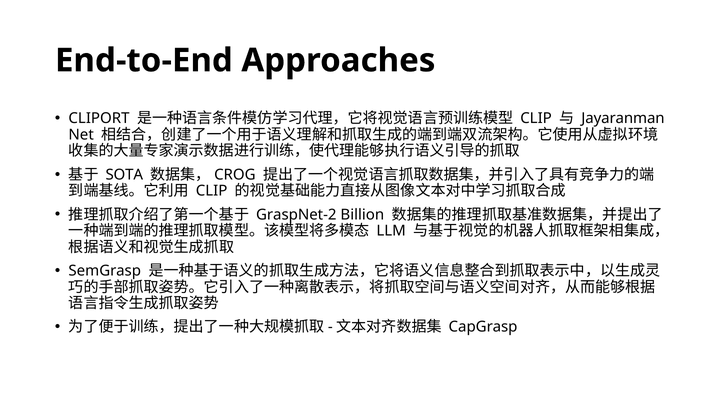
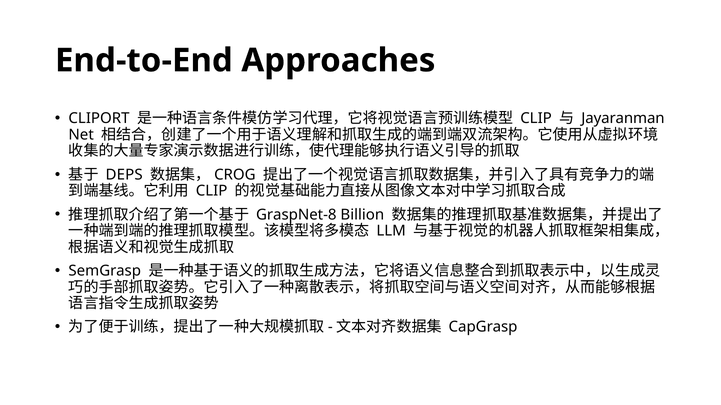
SOTA: SOTA -> DEPS
GraspNet-2: GraspNet-2 -> GraspNet-8
